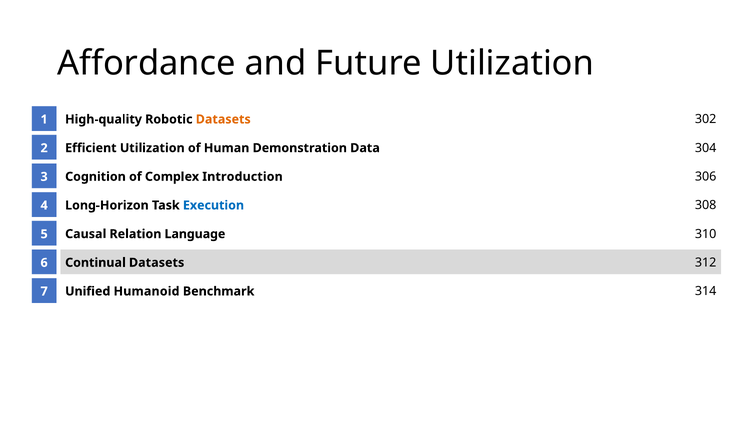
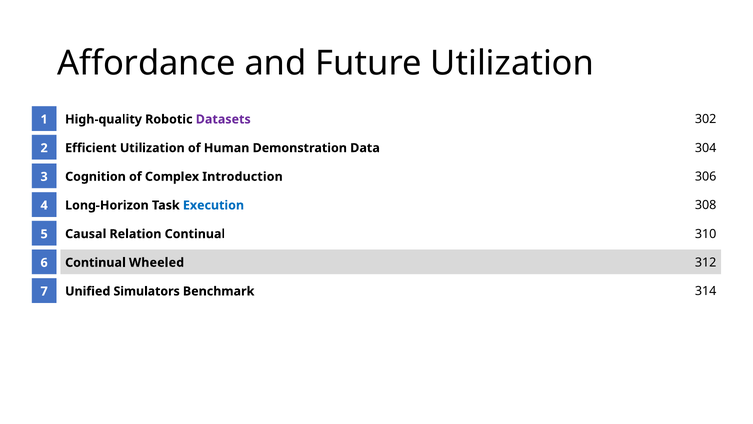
Datasets at (223, 119) colour: orange -> purple
Relation Language: Language -> Continual
Continual Datasets: Datasets -> Wheeled
Humanoid: Humanoid -> Simulators
